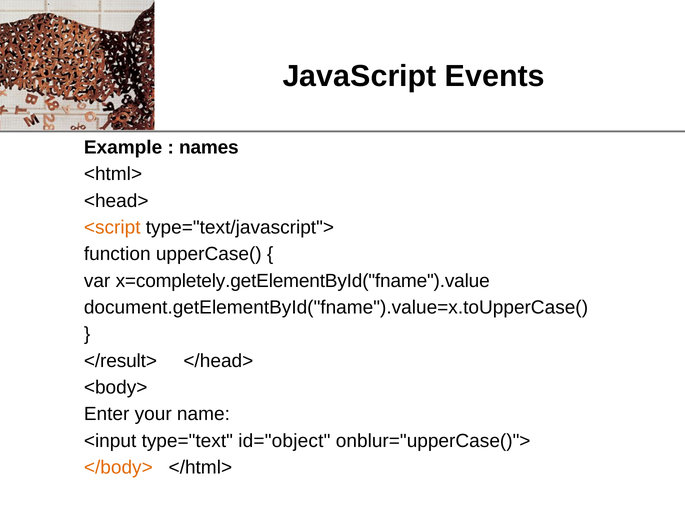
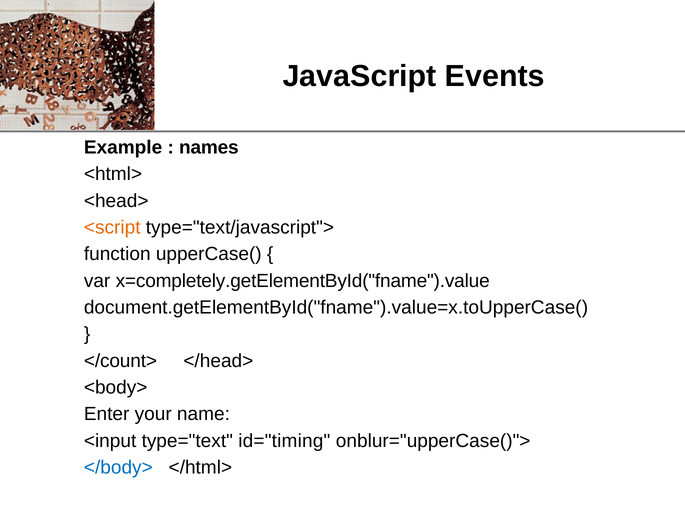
</result>: </result> -> </count>
id="object: id="object -> id="timing
</body> colour: orange -> blue
